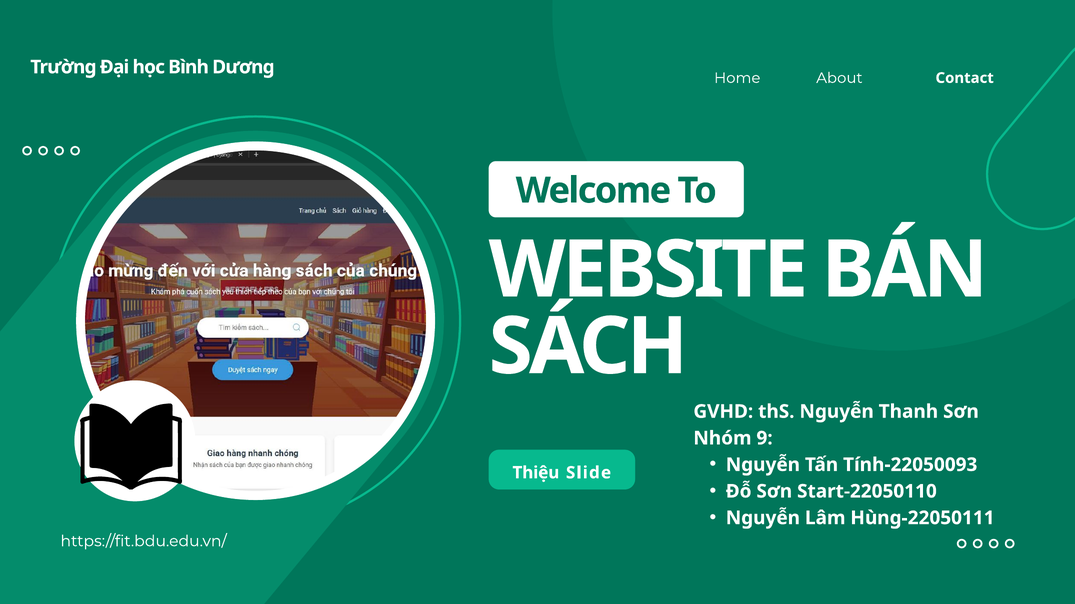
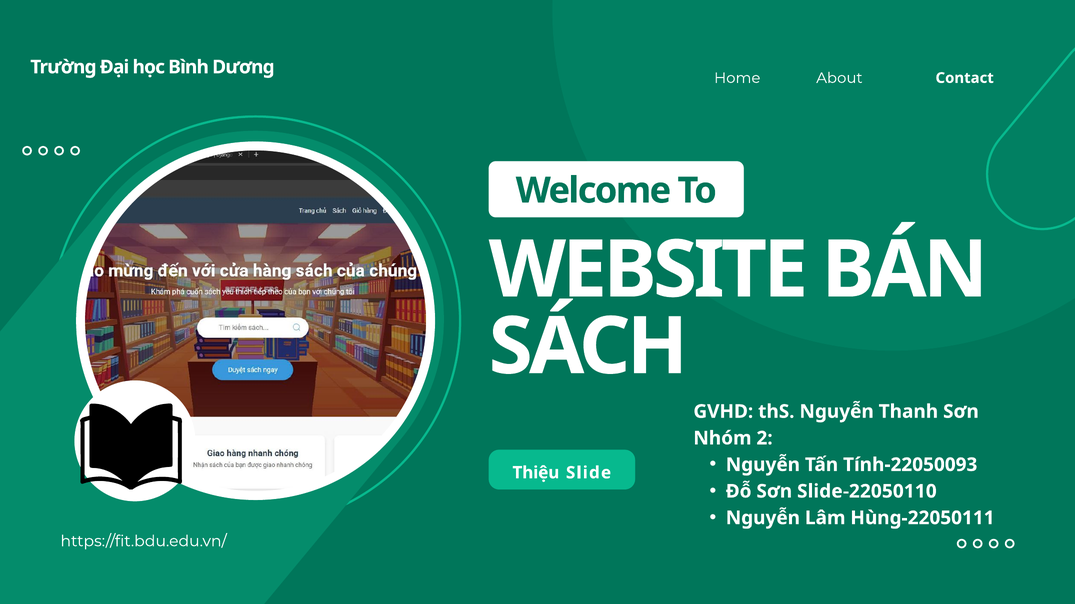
9: 9 -> 2
Start-22050110: Start-22050110 -> Slide-22050110
